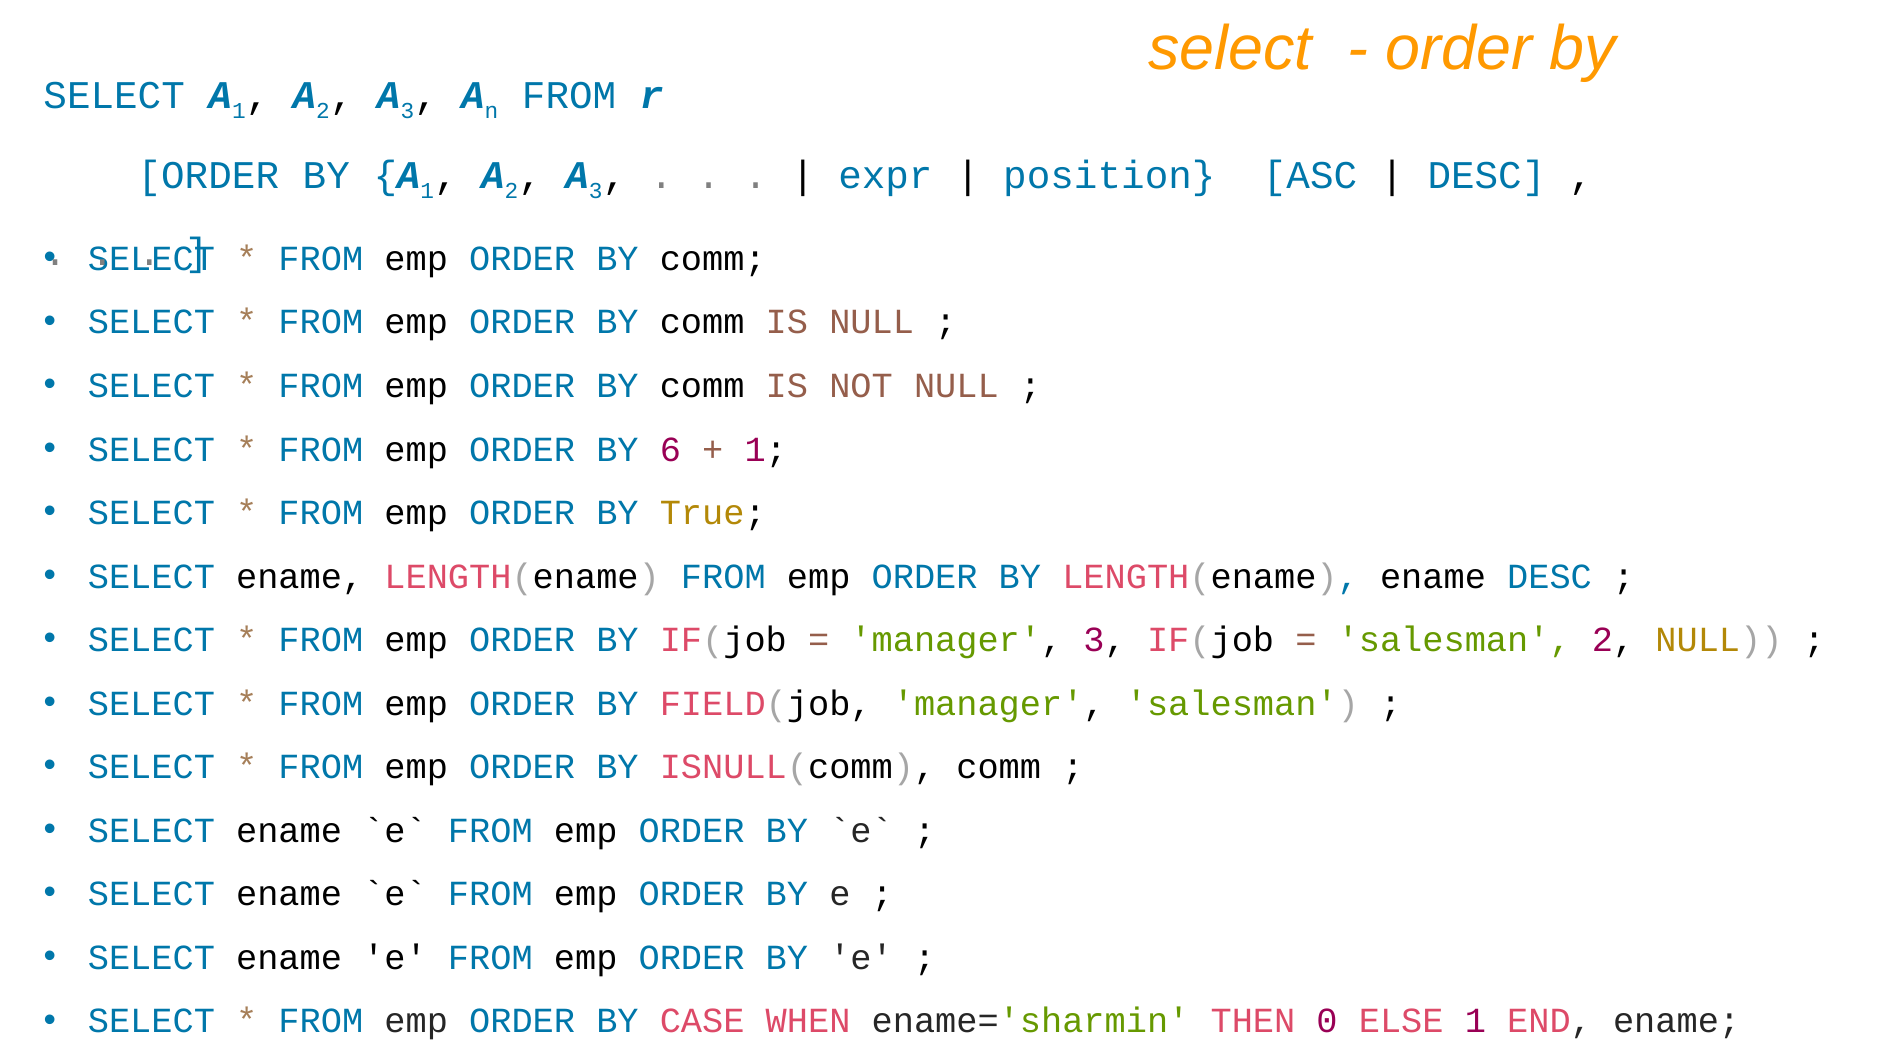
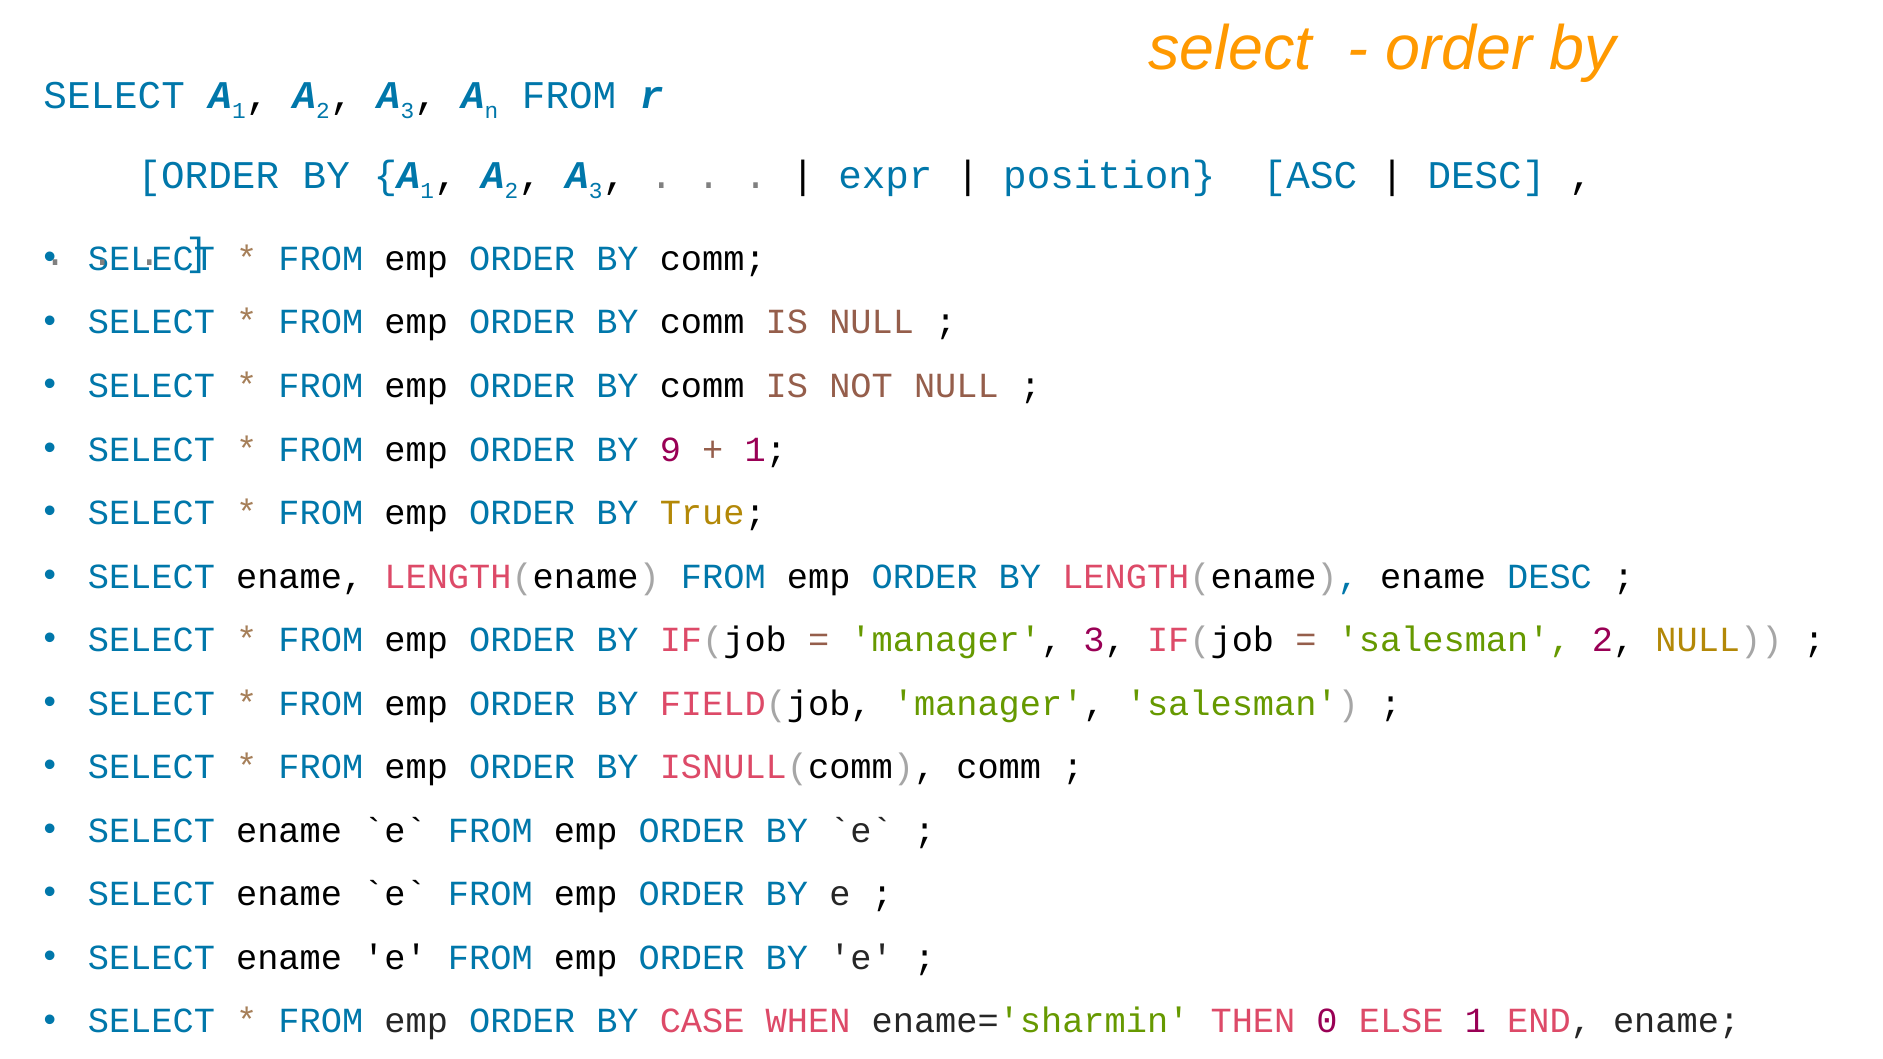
6: 6 -> 9
